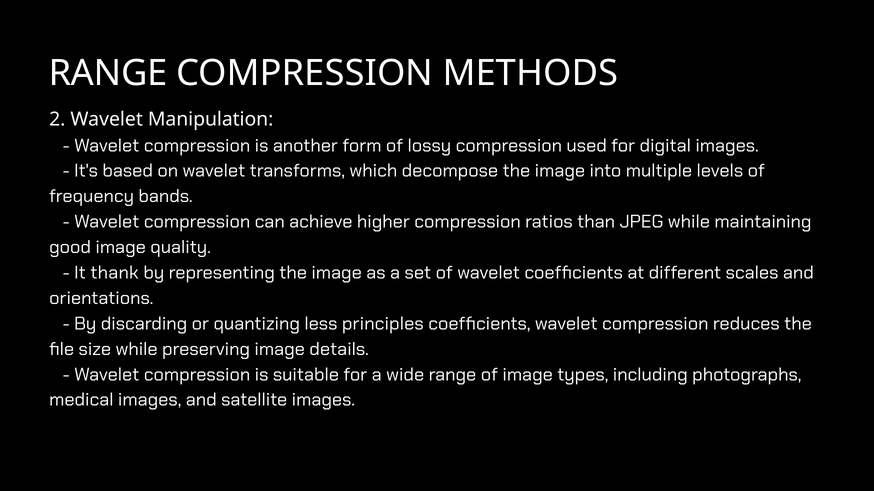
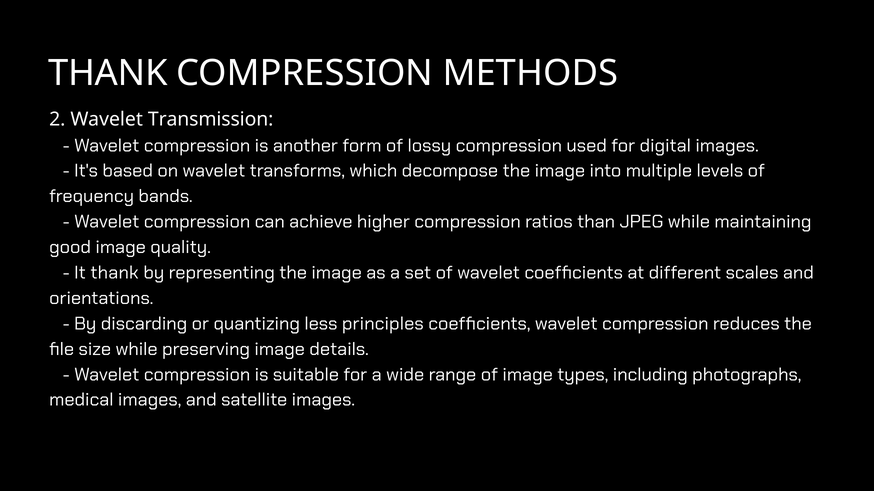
RANGE at (108, 73): RANGE -> THANK
Manipulation: Manipulation -> Transmission
